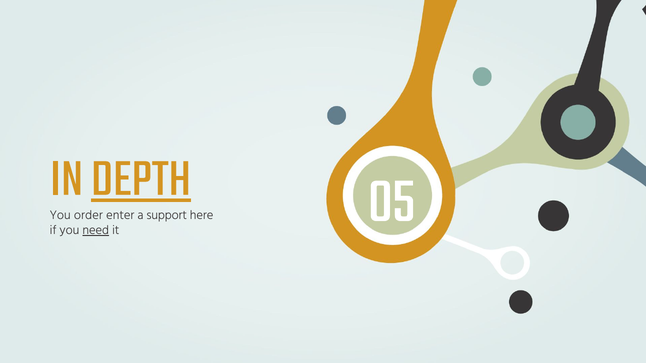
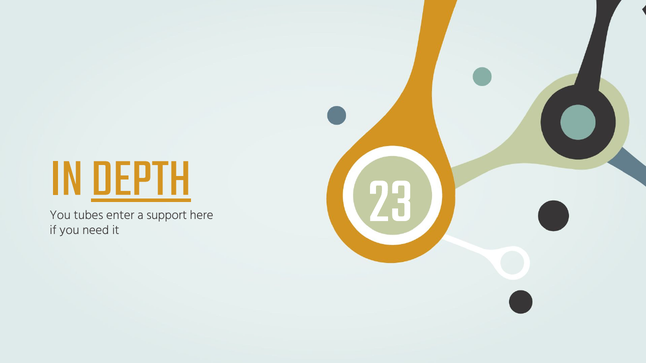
order: order -> tubes
need underline: present -> none
05: 05 -> 23
